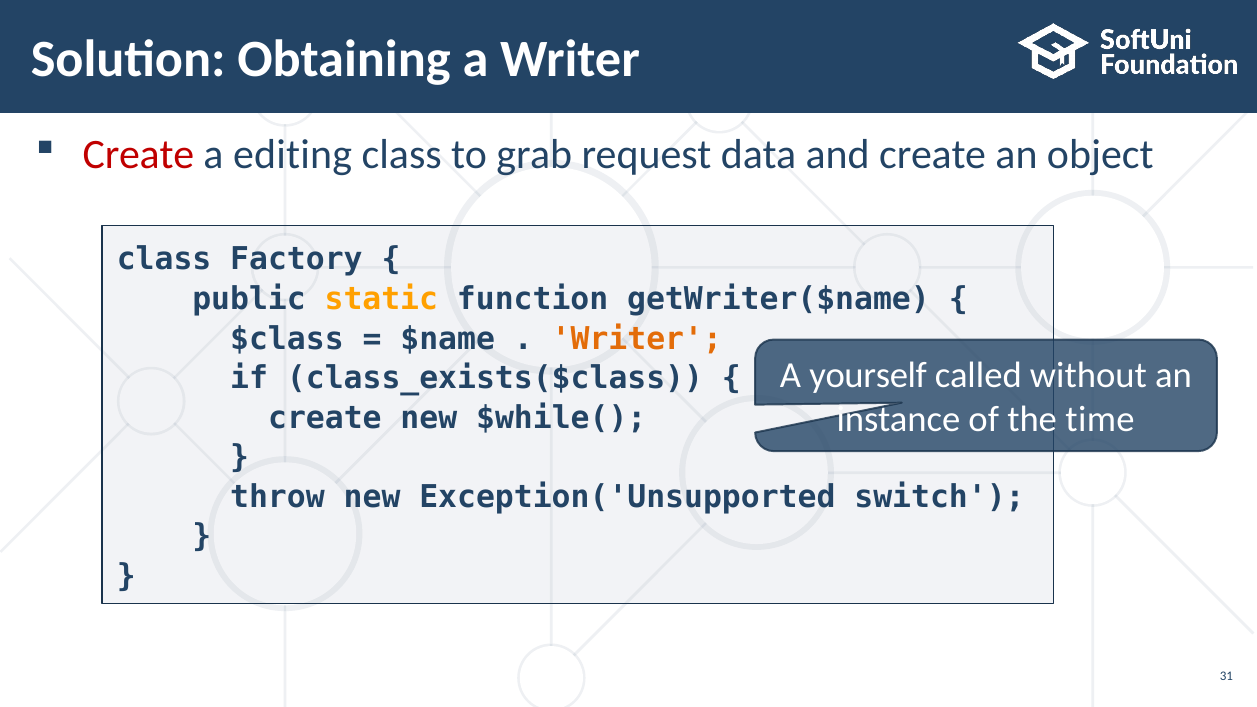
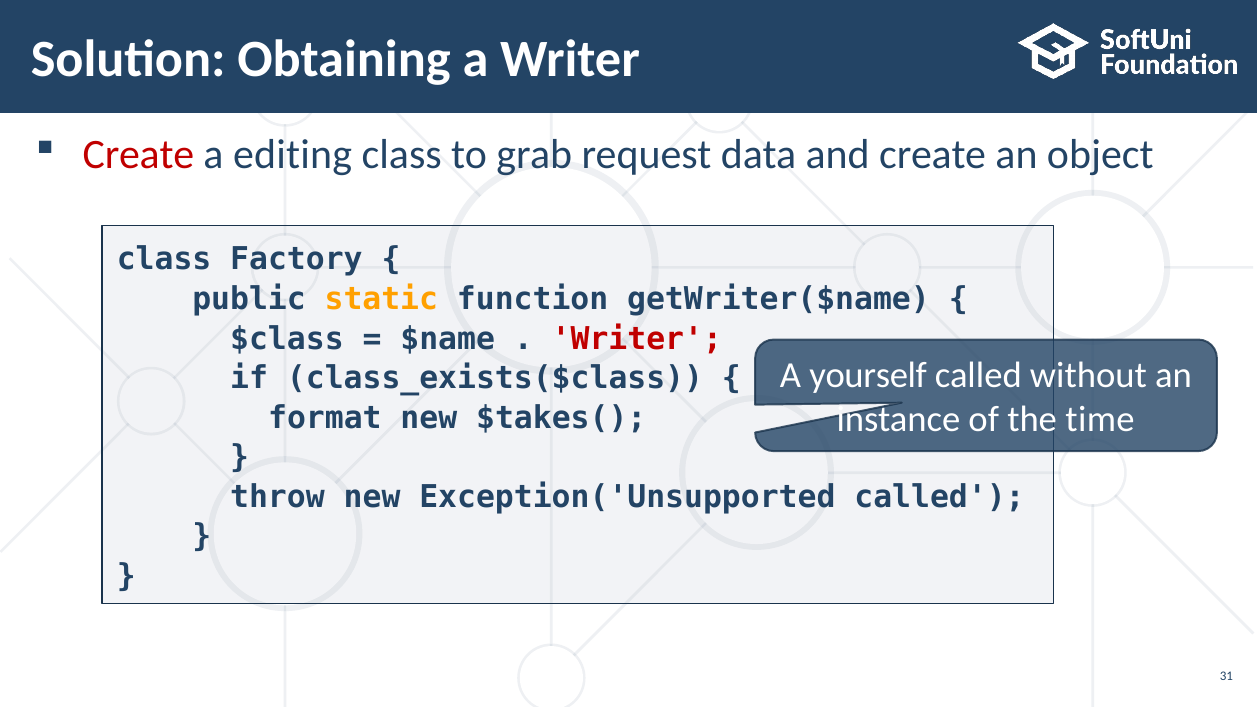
Writer at (637, 339) colour: orange -> red
create at (325, 418): create -> format
$while(: $while( -> $takes(
Exception('Unsupported switch: switch -> called
